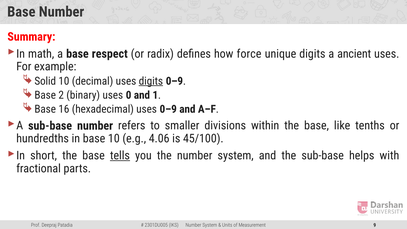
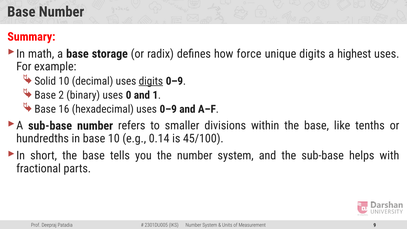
respect: respect -> storage
ancient: ancient -> highest
4.06: 4.06 -> 0.14
tells underline: present -> none
